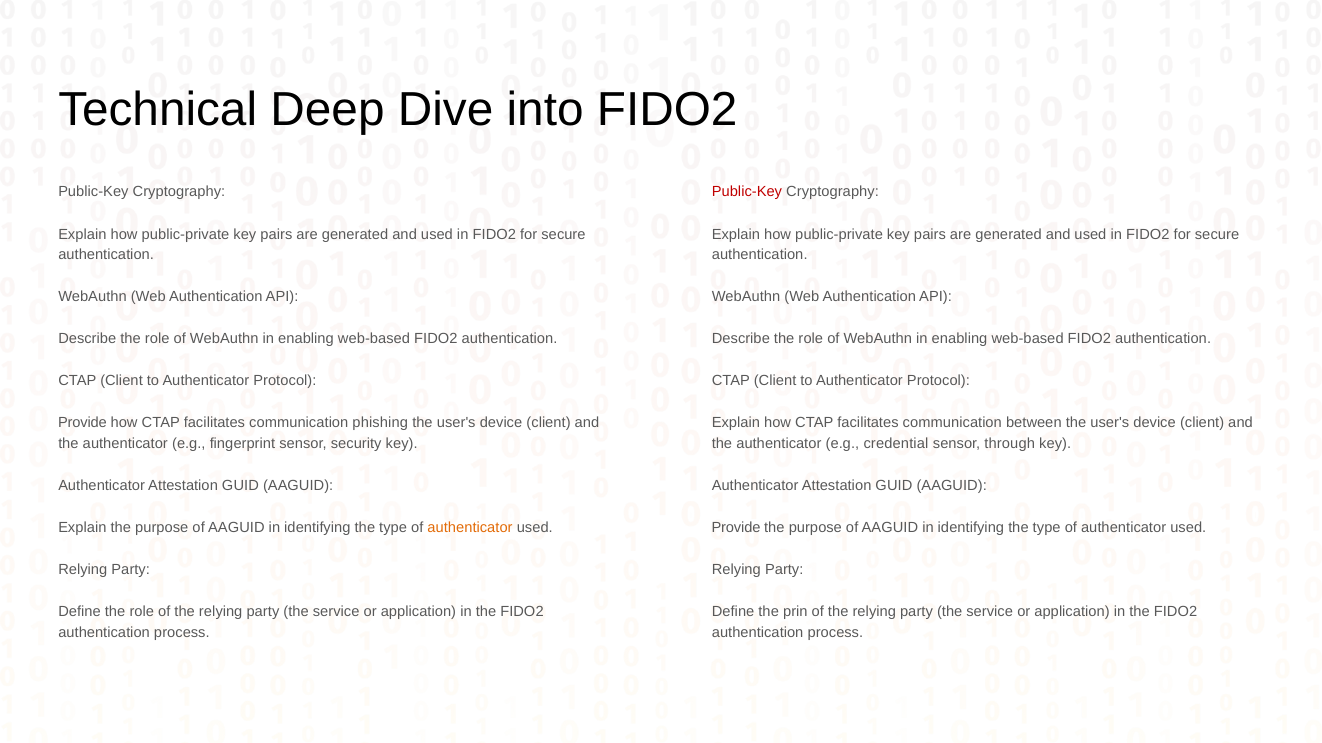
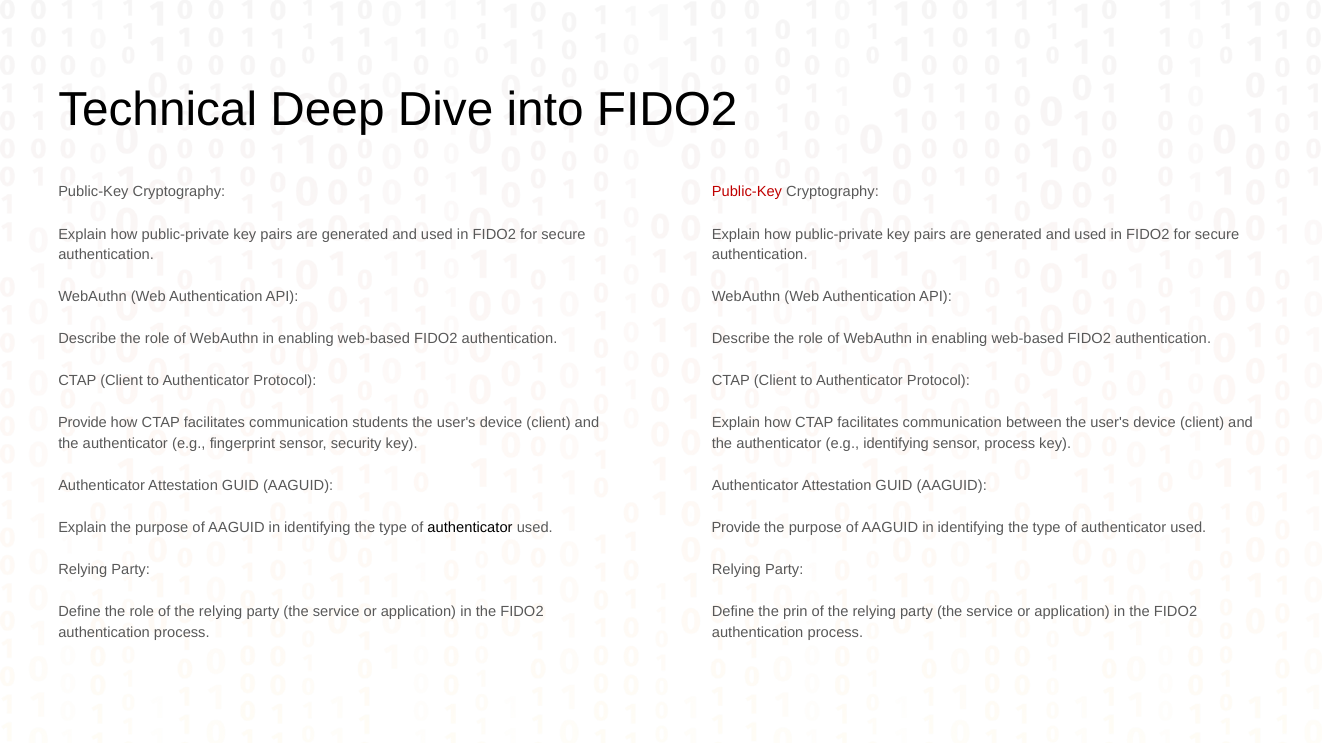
phishing: phishing -> students
e.g credential: credential -> identifying
sensor through: through -> process
authenticator at (470, 528) colour: orange -> black
